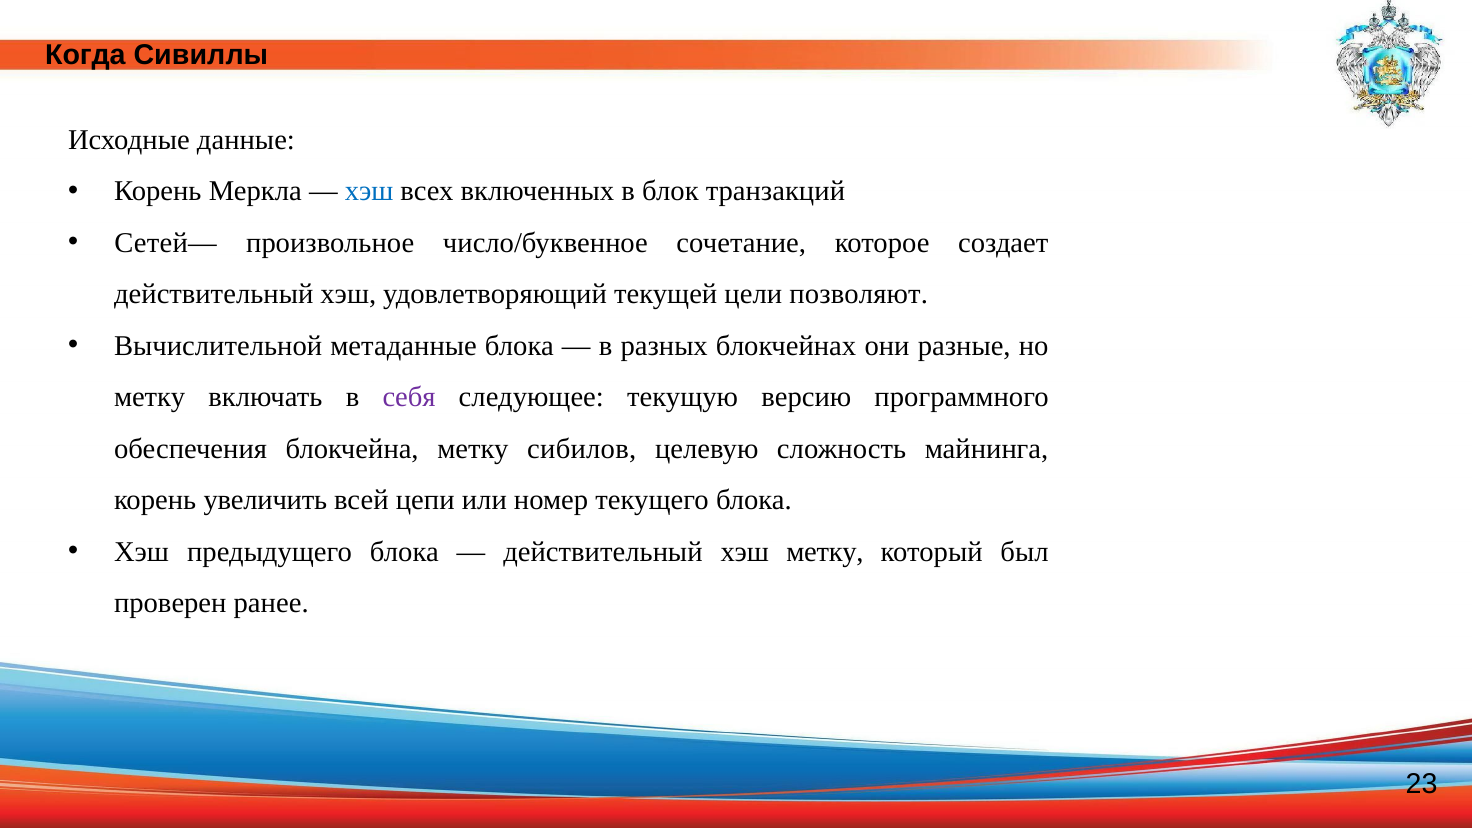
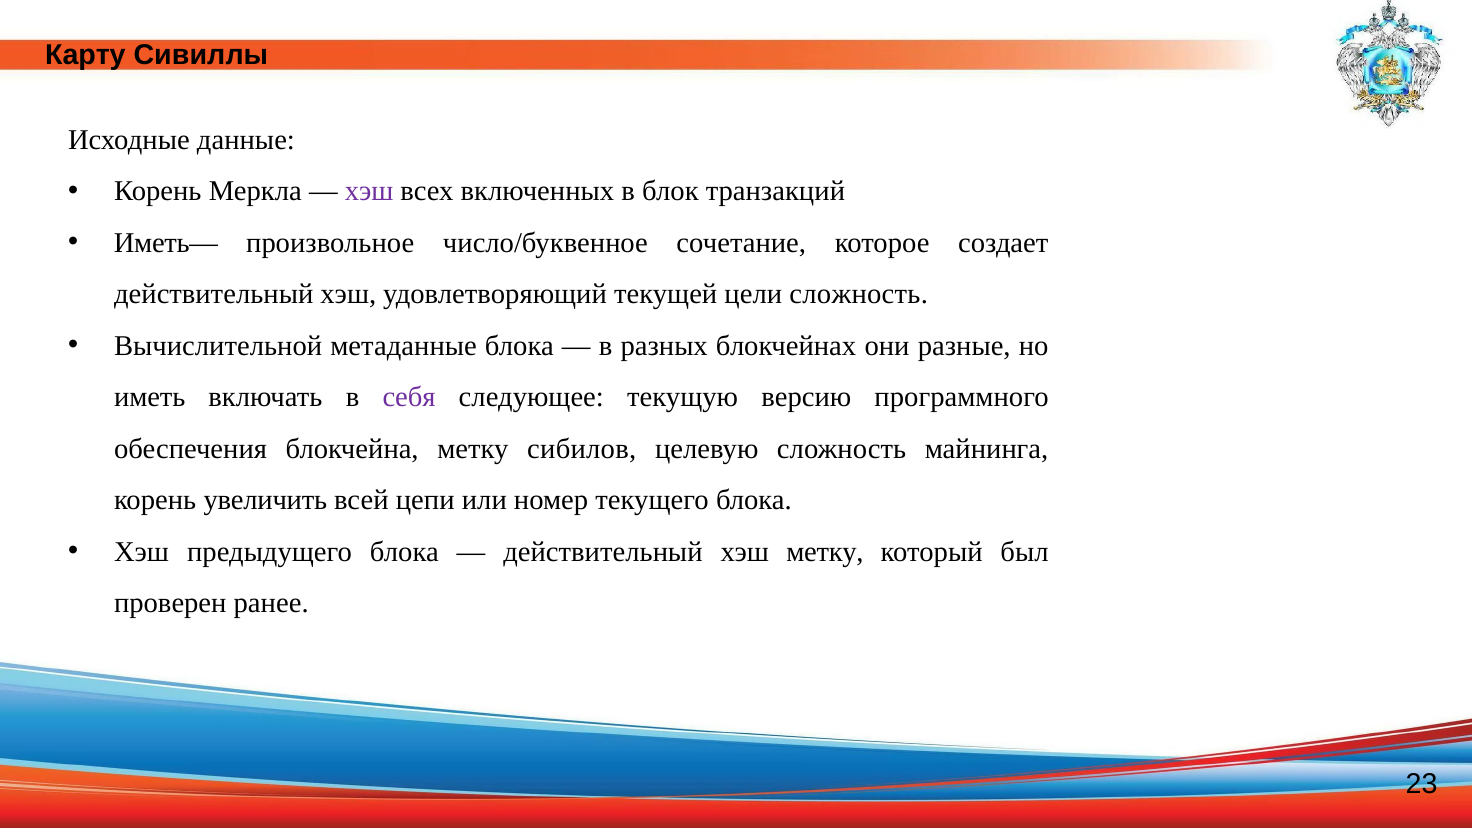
Когда: Когда -> Карту
хэш at (369, 191) colour: blue -> purple
Сетей—: Сетей— -> Иметь—
цели позволяют: позволяют -> сложность
метку at (150, 397): метку -> иметь
